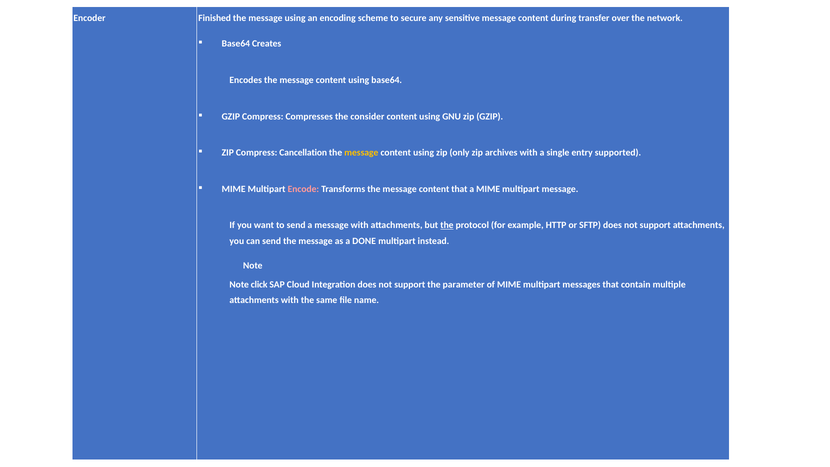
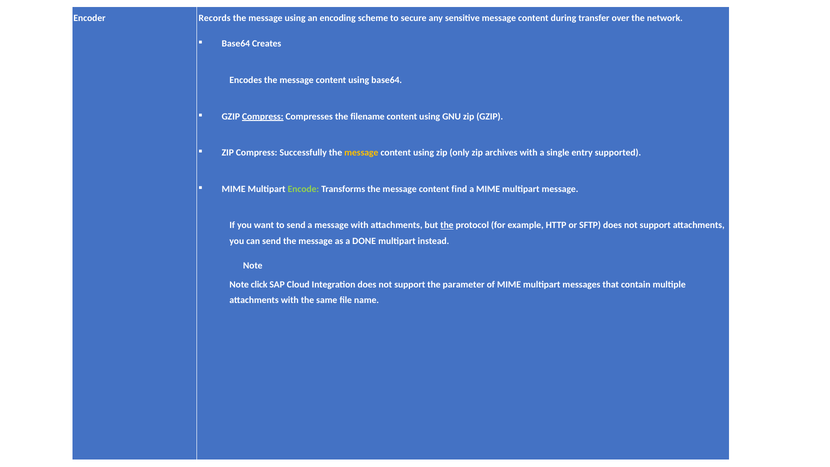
Finished: Finished -> Records
Compress at (263, 116) underline: none -> present
consider: consider -> filename
Cancellation: Cancellation -> Successfully
Encode colour: pink -> light green
content that: that -> find
